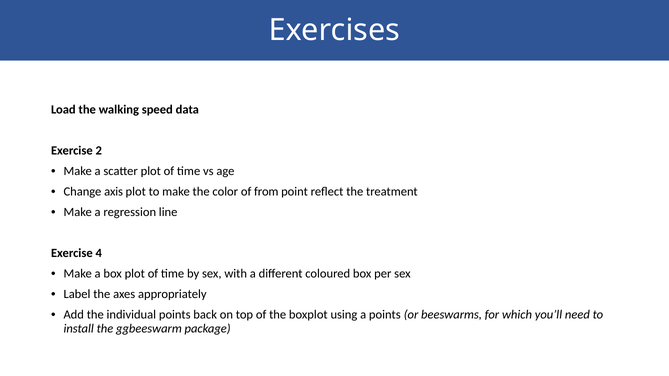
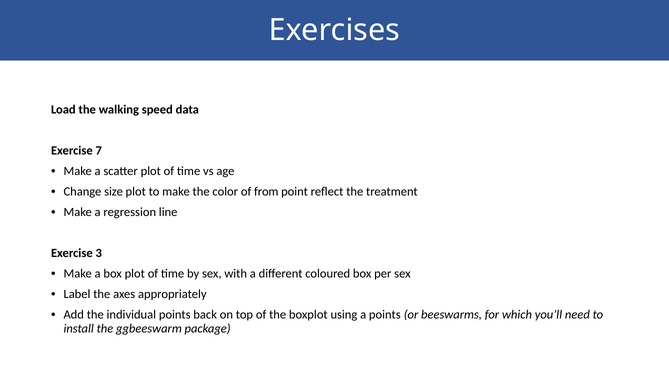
2: 2 -> 7
axis: axis -> size
4: 4 -> 3
